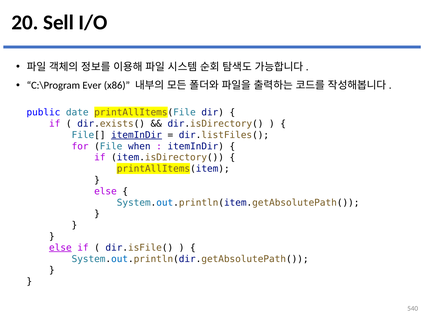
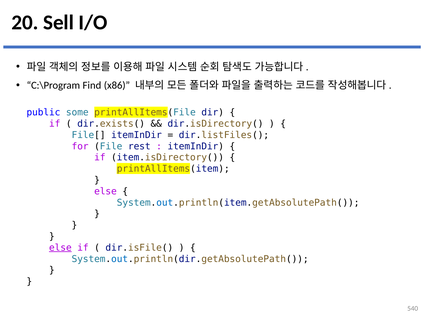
Ever: Ever -> Find
date: date -> some
itemInDir at (136, 135) underline: present -> none
when: when -> rest
